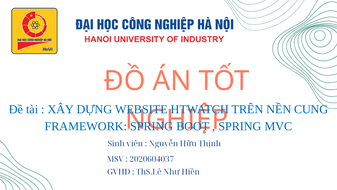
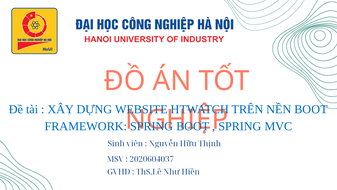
NỀN CUNG: CUNG -> BOOT
